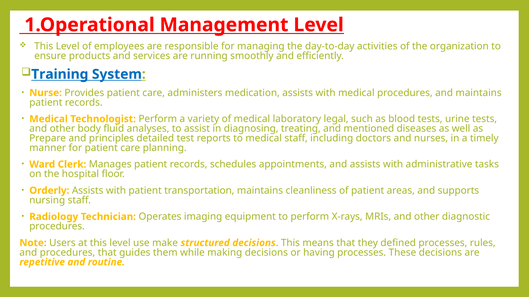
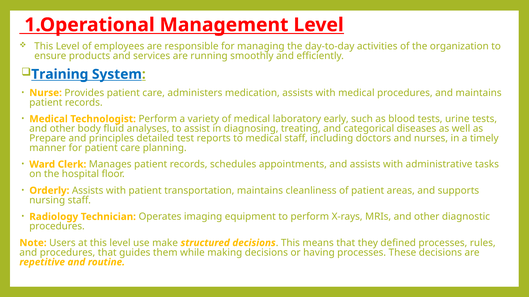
legal: legal -> early
mentioned: mentioned -> categorical
